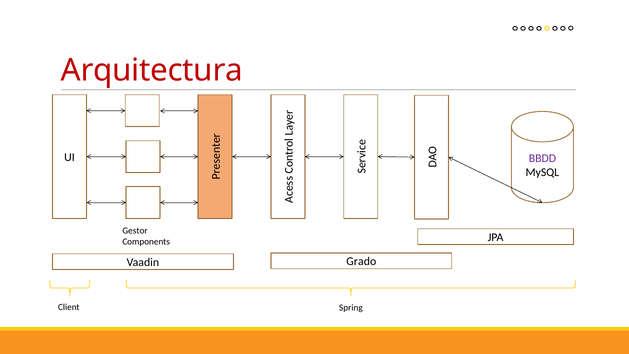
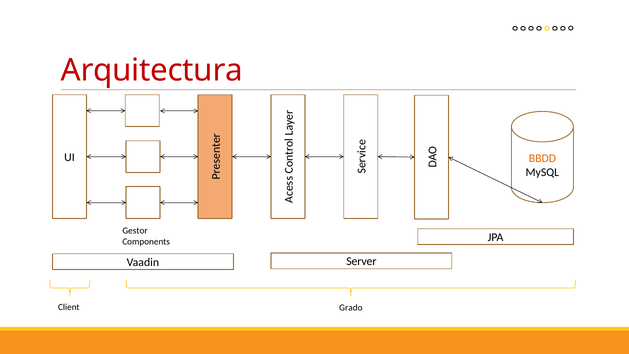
BBDD colour: purple -> orange
Grado: Grado -> Server
Spring: Spring -> Grado
